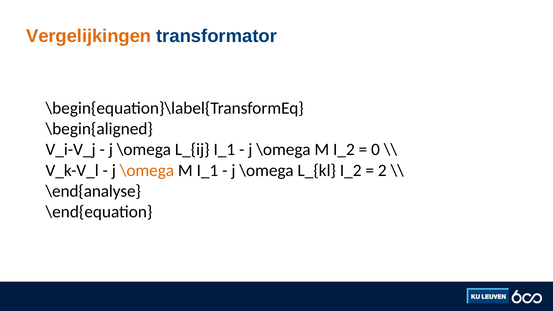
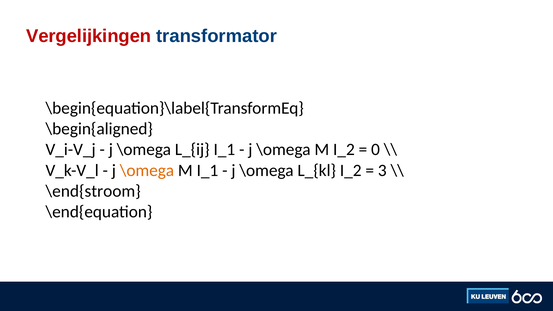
Vergelijkingen colour: orange -> red
2: 2 -> 3
\end{analyse: \end{analyse -> \end{stroom
